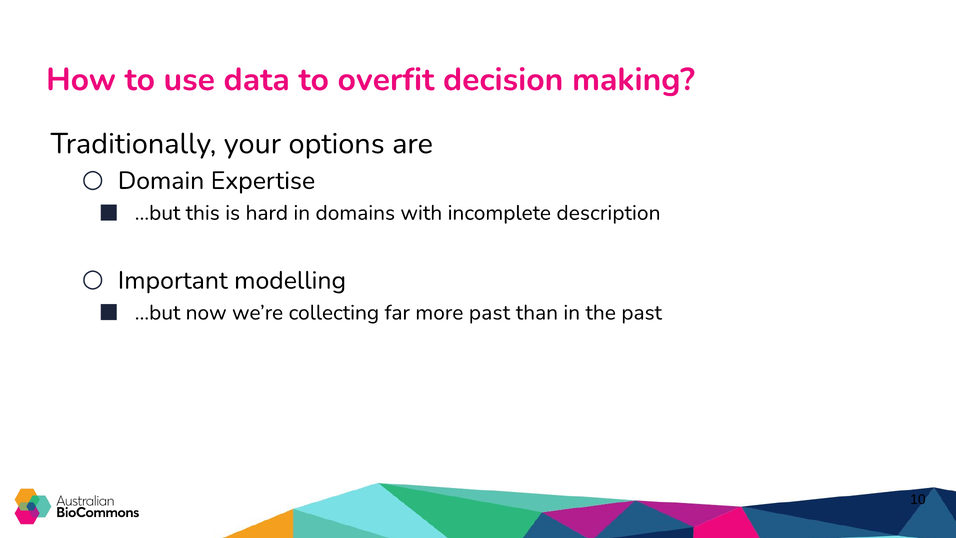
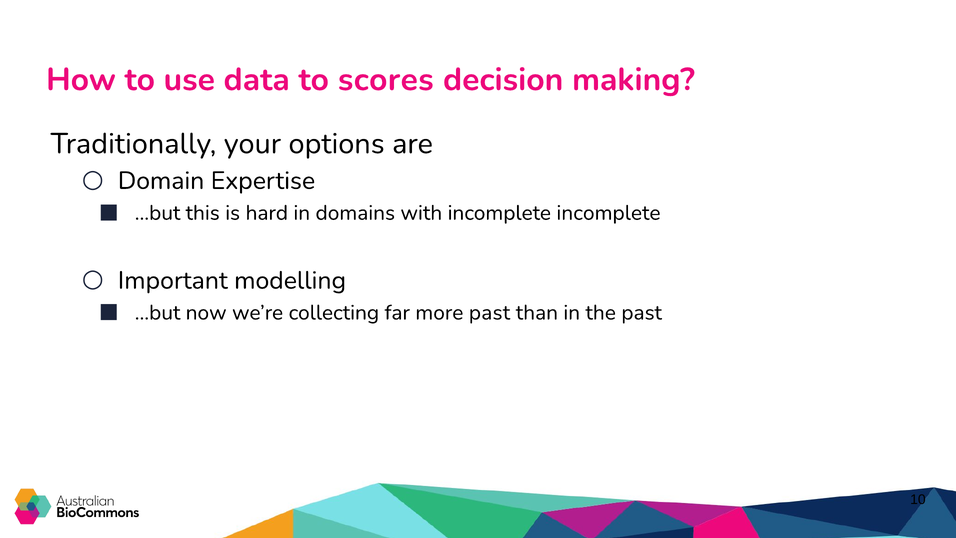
overfit: overfit -> scores
incomplete description: description -> incomplete
